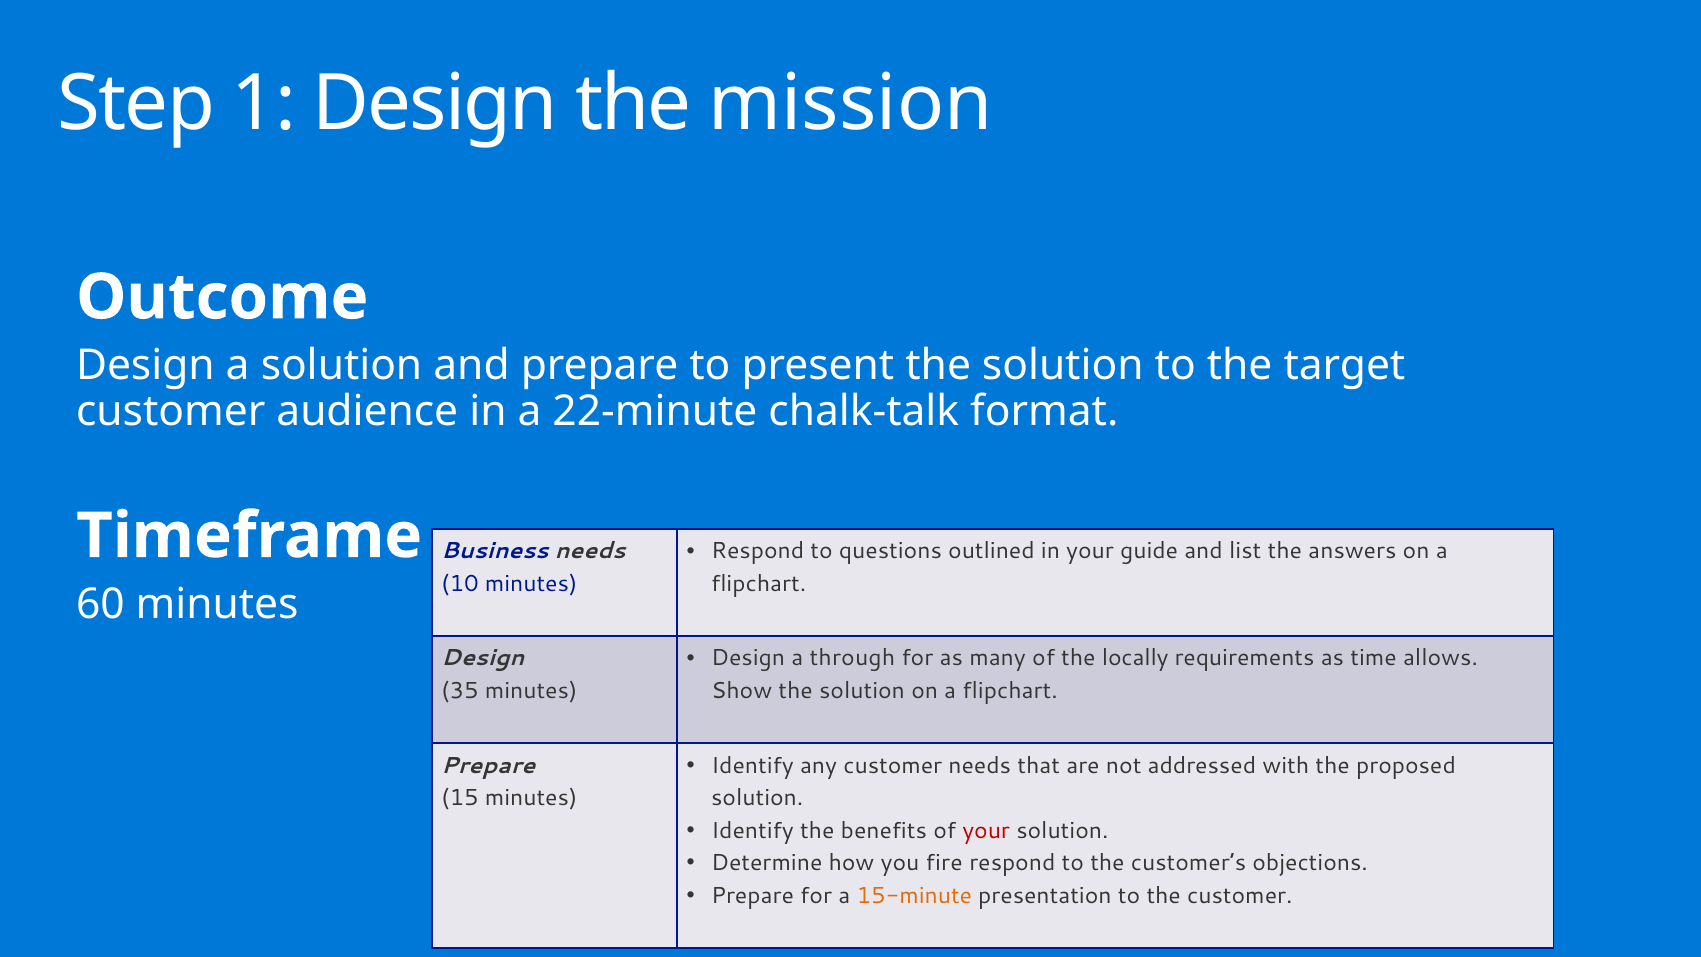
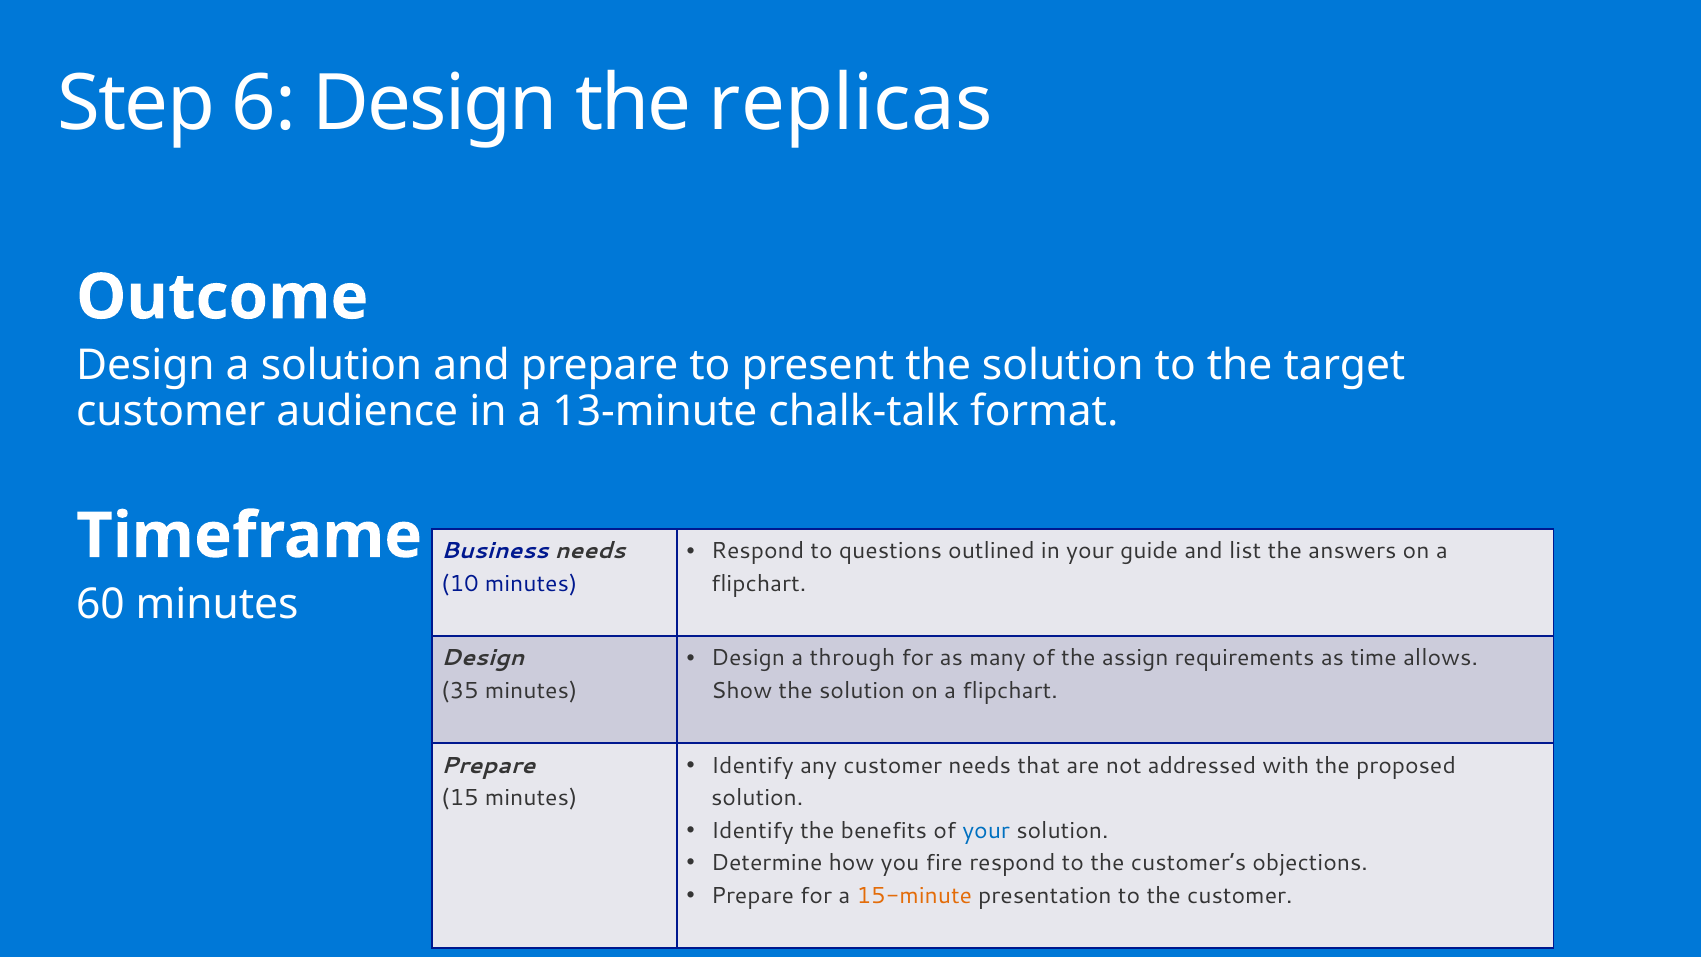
1: 1 -> 6
mission: mission -> replicas
22-minute: 22-minute -> 13-minute
locally: locally -> assign
your at (986, 830) colour: red -> blue
